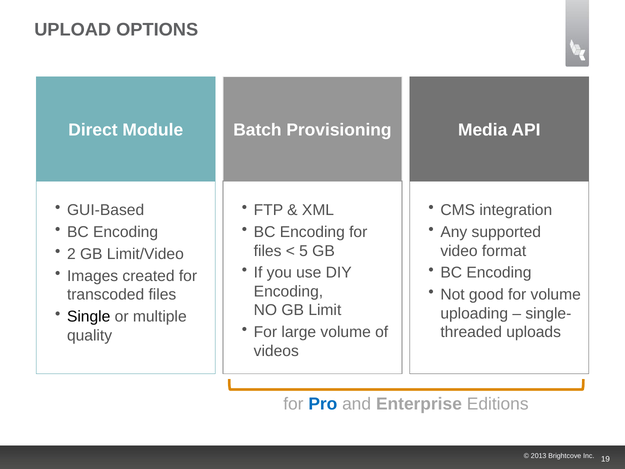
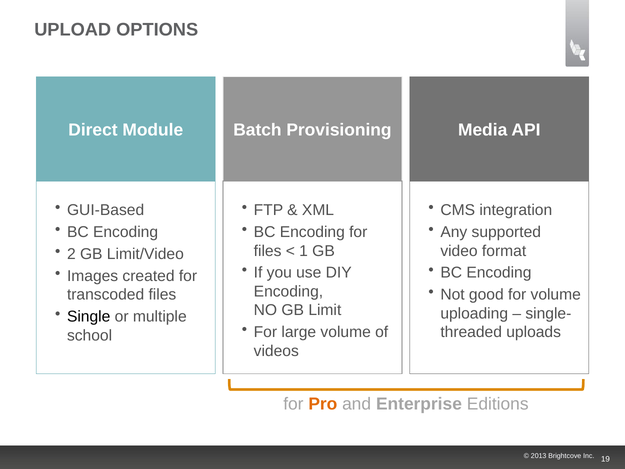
5: 5 -> 1
quality: quality -> school
Pro colour: blue -> orange
